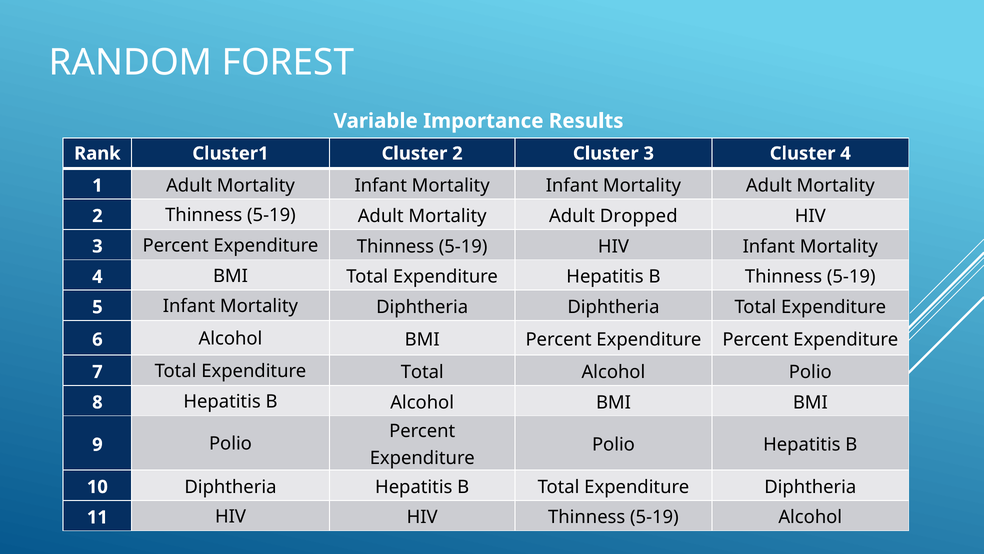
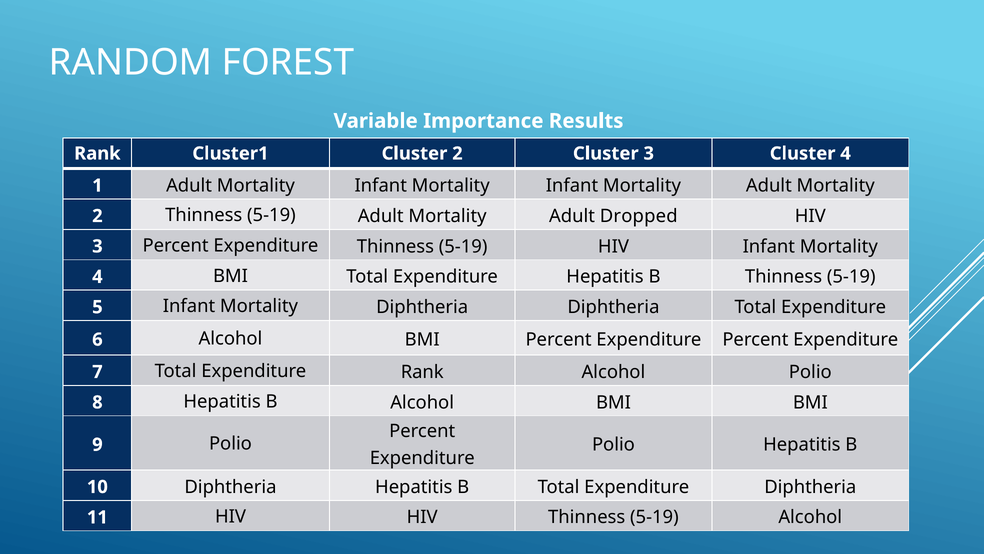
Expenditure Total: Total -> Rank
